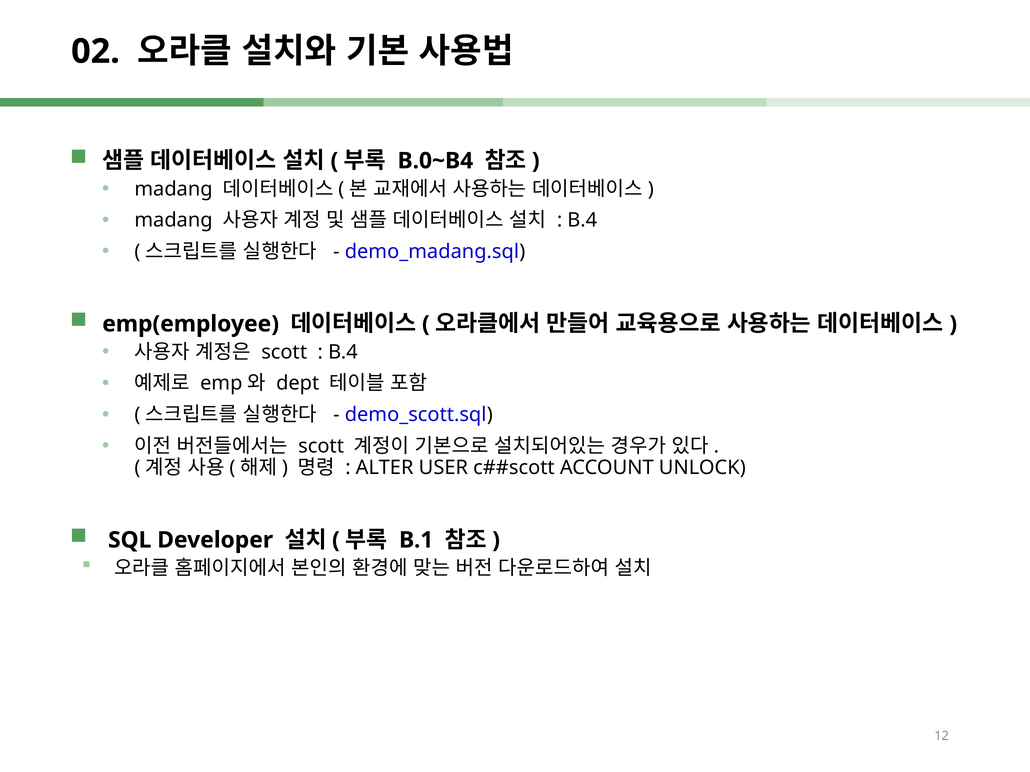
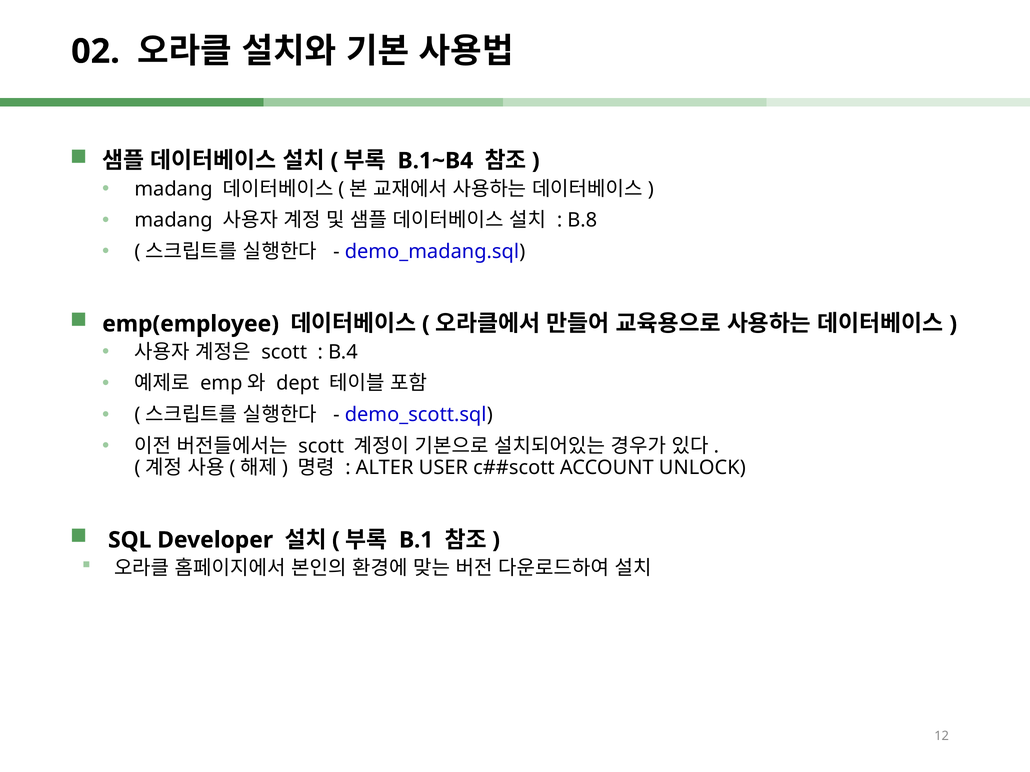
B.0~B4: B.0~B4 -> B.1~B4
B.4 at (582, 220): B.4 -> B.8
